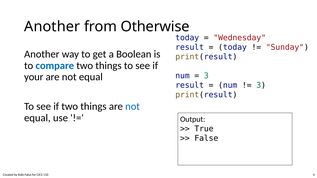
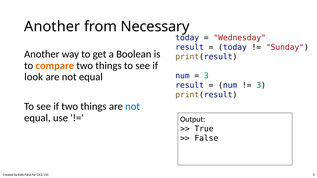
Otherwise: Otherwise -> Necessary
compare colour: blue -> orange
your: your -> look
